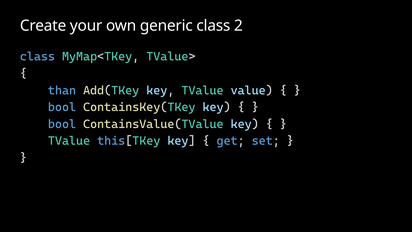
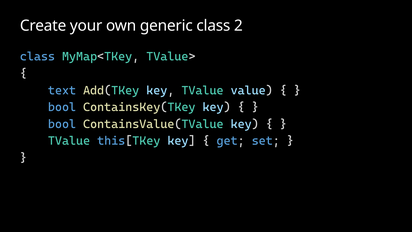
than: than -> text
